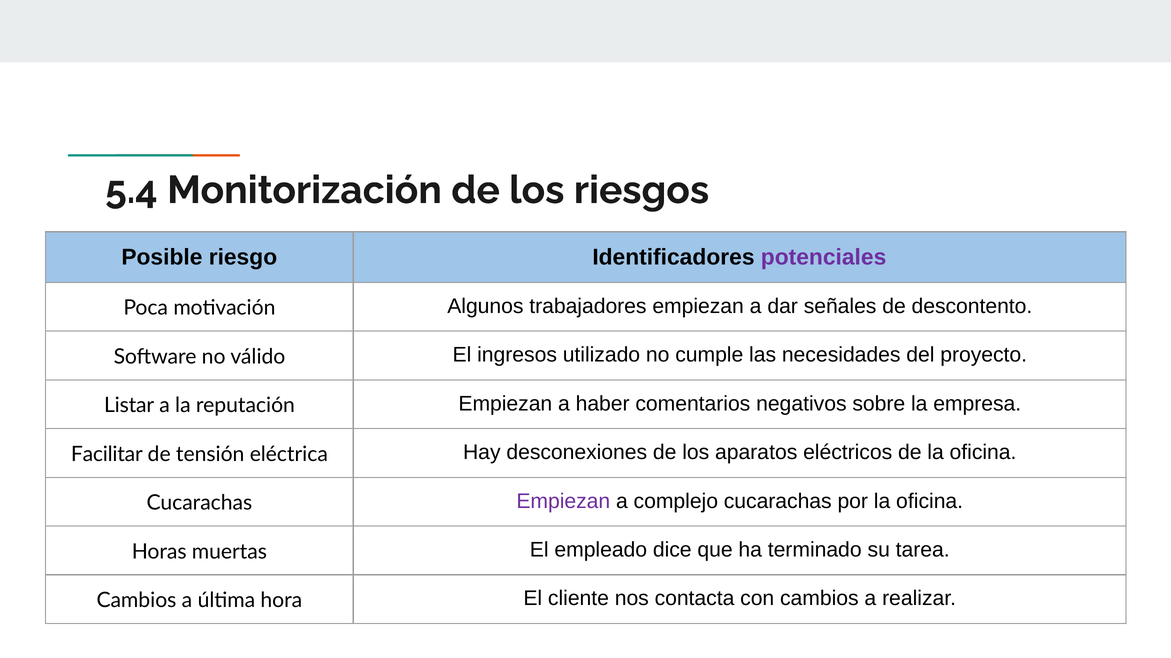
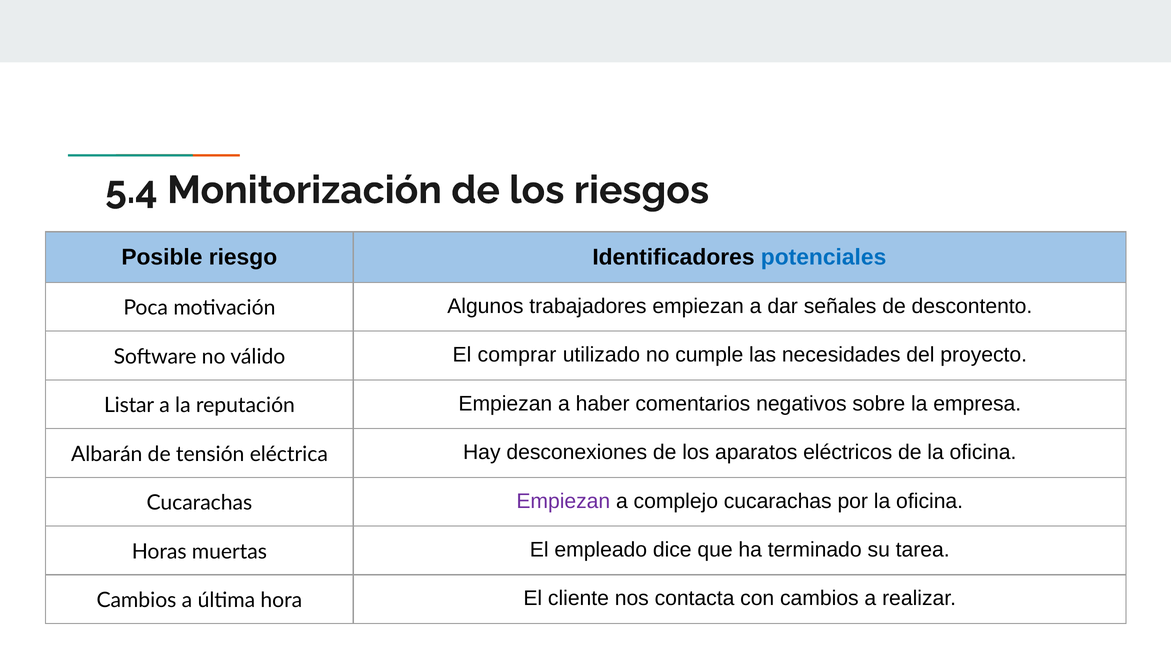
potenciales colour: purple -> blue
ingresos: ingresos -> comprar
Facilitar: Facilitar -> Albarán
